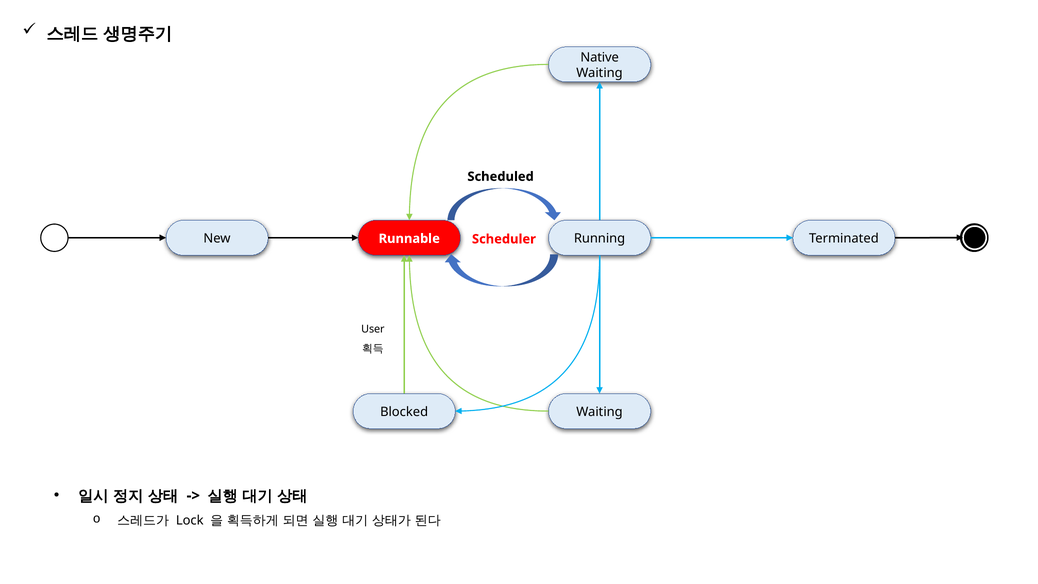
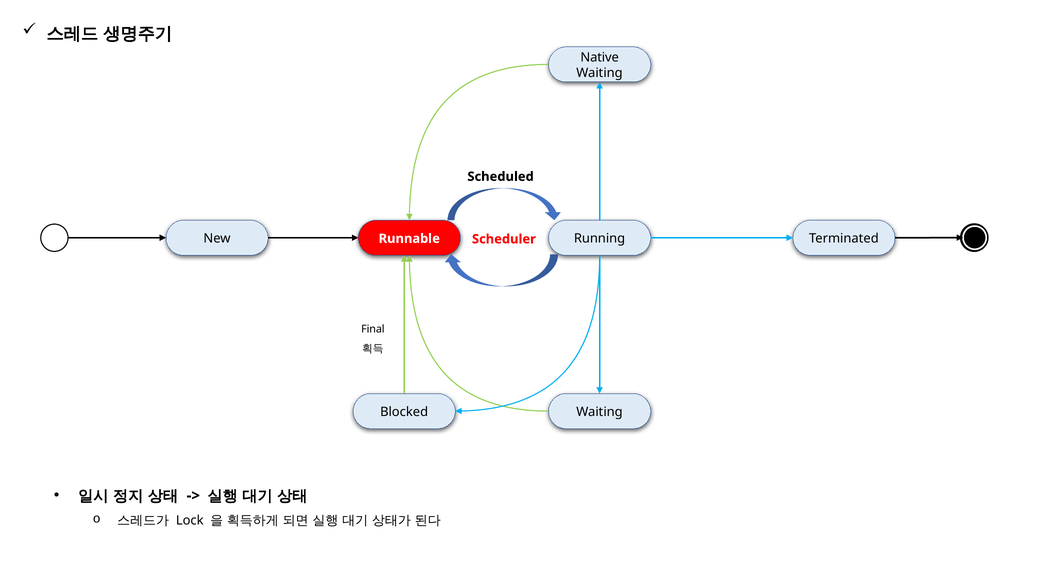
User: User -> Final
